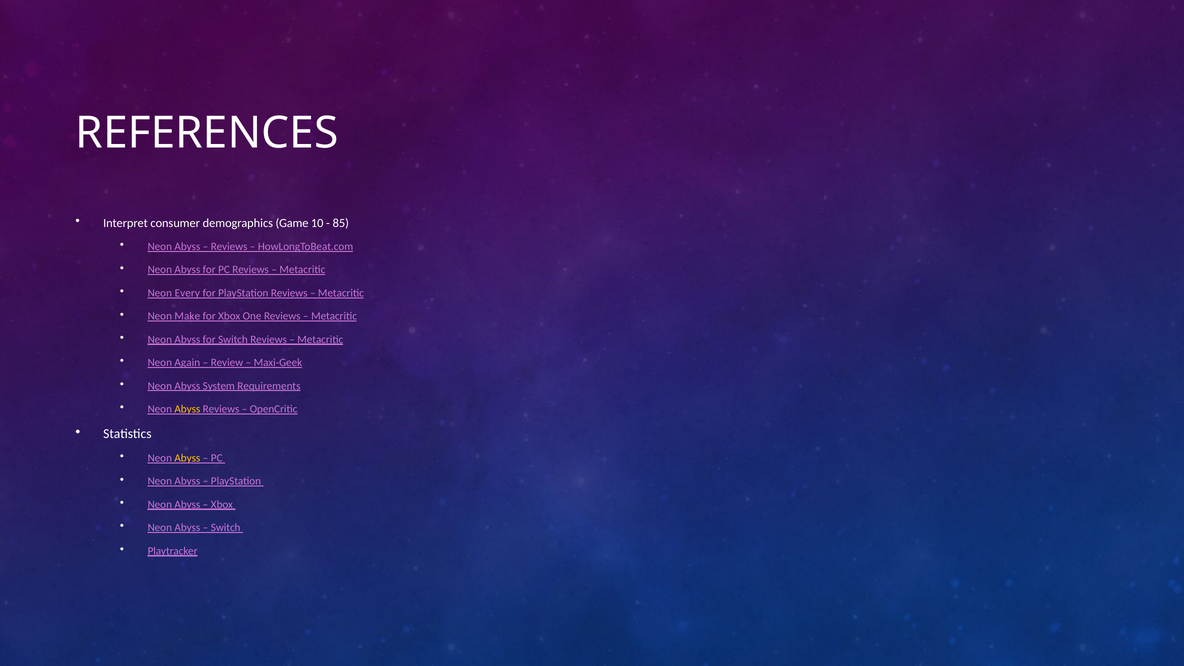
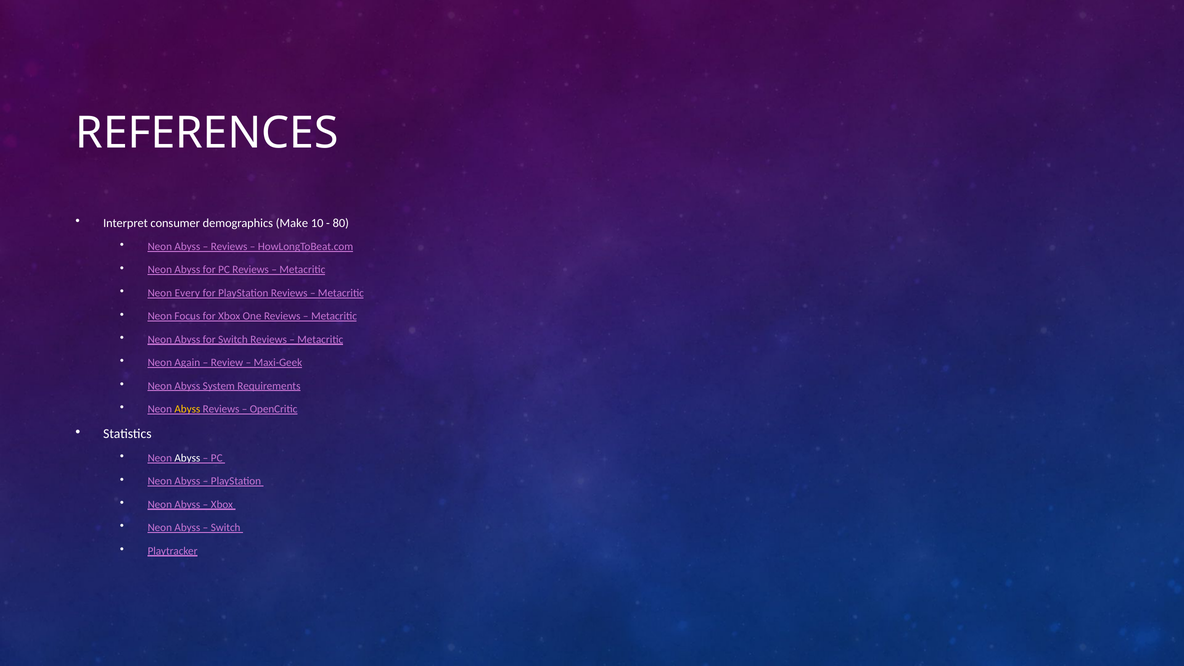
Game: Game -> Make
85: 85 -> 80
Make: Make -> Focus
Abyss at (187, 458) colour: yellow -> white
